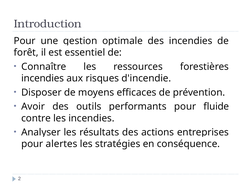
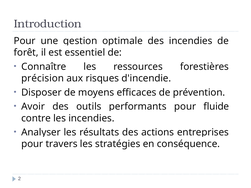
incendies at (43, 78): incendies -> précision
alertes: alertes -> travers
